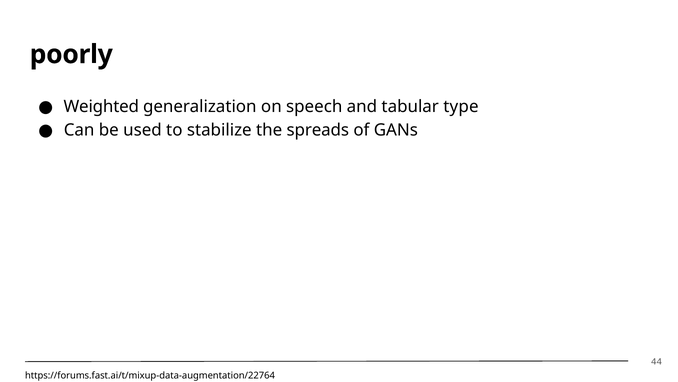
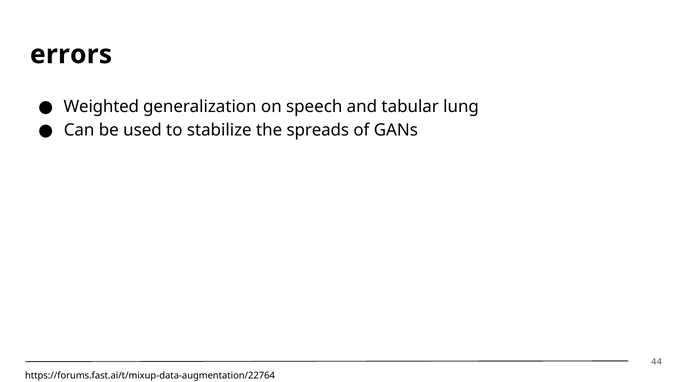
poorly: poorly -> errors
type: type -> lung
